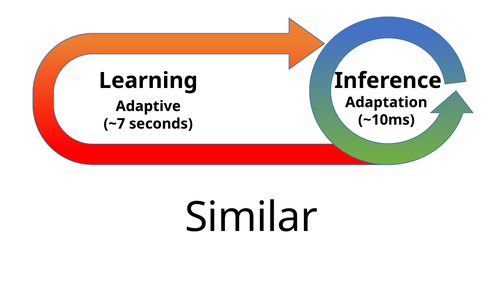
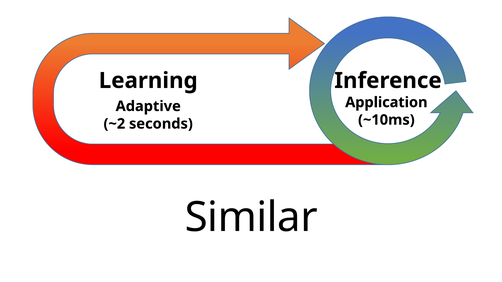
Adaptation: Adaptation -> Application
~7: ~7 -> ~2
